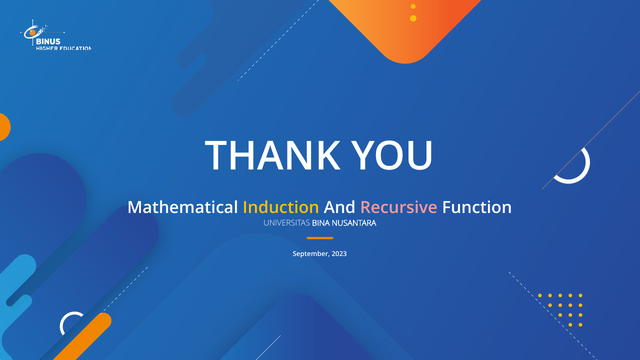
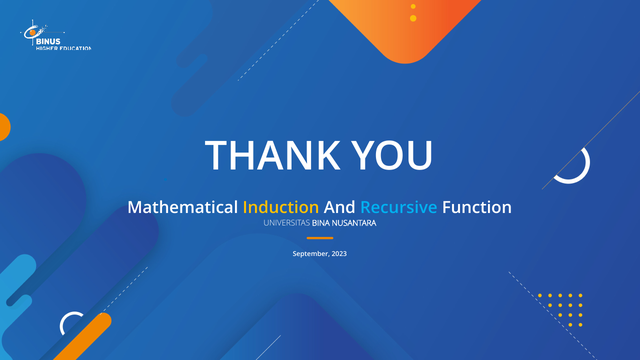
Recursive colour: pink -> light blue
